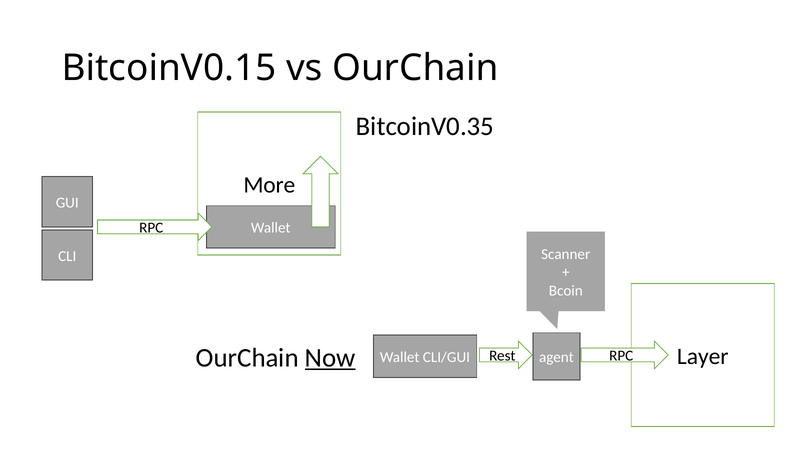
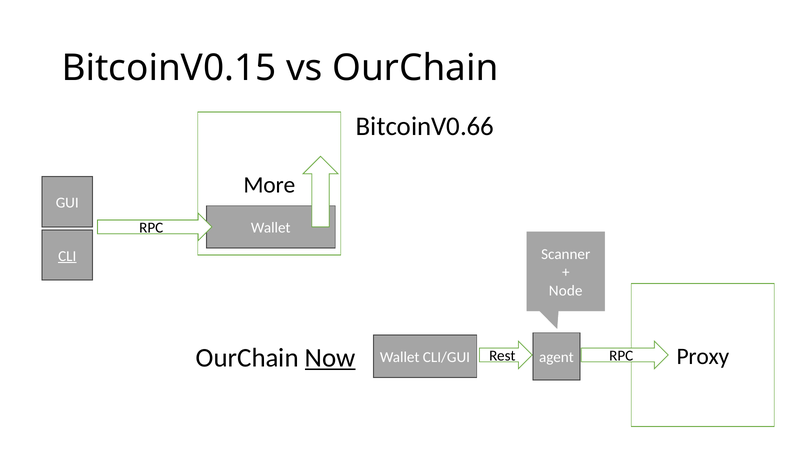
BitcoinV0.35: BitcoinV0.35 -> BitcoinV0.66
CLI underline: none -> present
Bcoin: Bcoin -> Node
Layer: Layer -> Proxy
